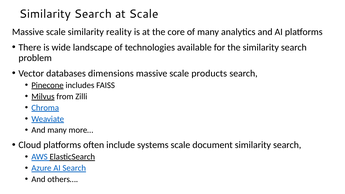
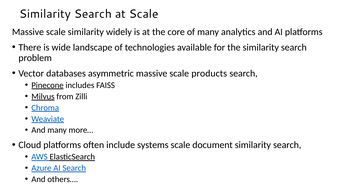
reality: reality -> widely
dimensions: dimensions -> asymmetric
